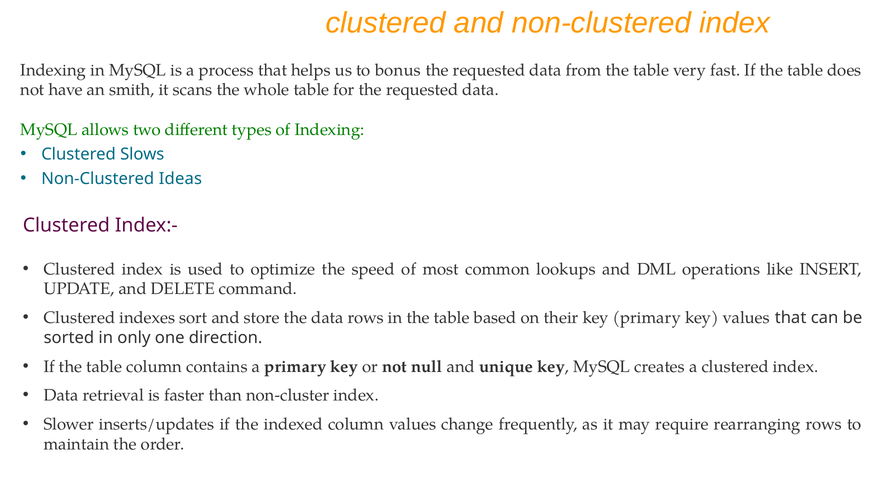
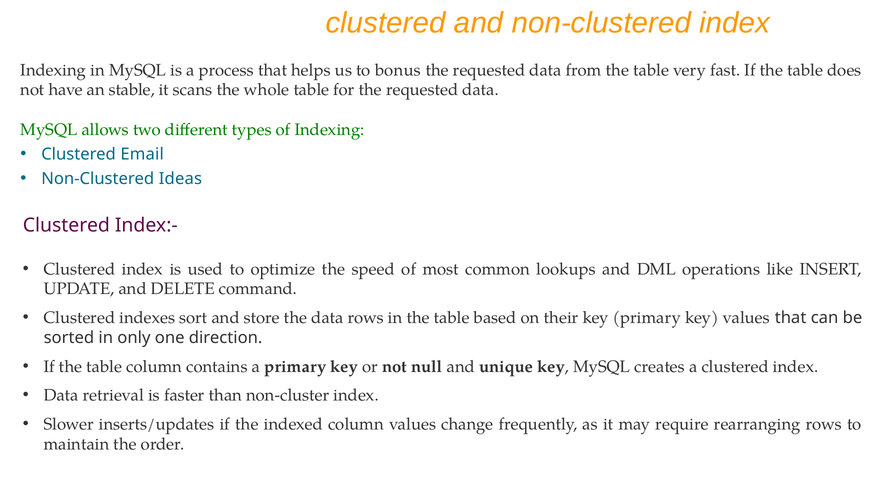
smith: smith -> stable
Slows: Slows -> Email
